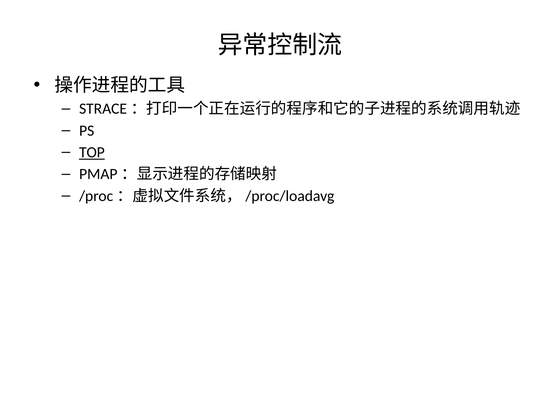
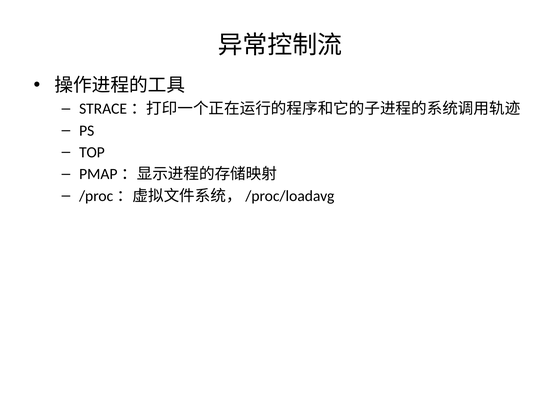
TOP underline: present -> none
